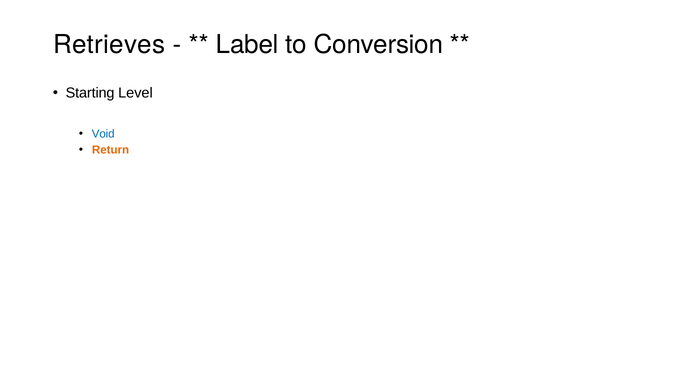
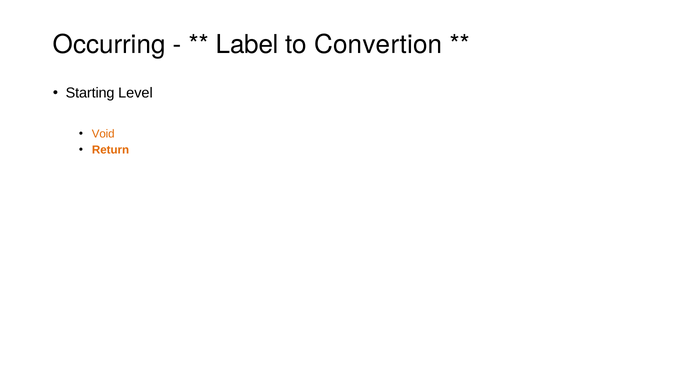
Retrieves: Retrieves -> Occurring
Conversion: Conversion -> Convertion
Void colour: blue -> orange
